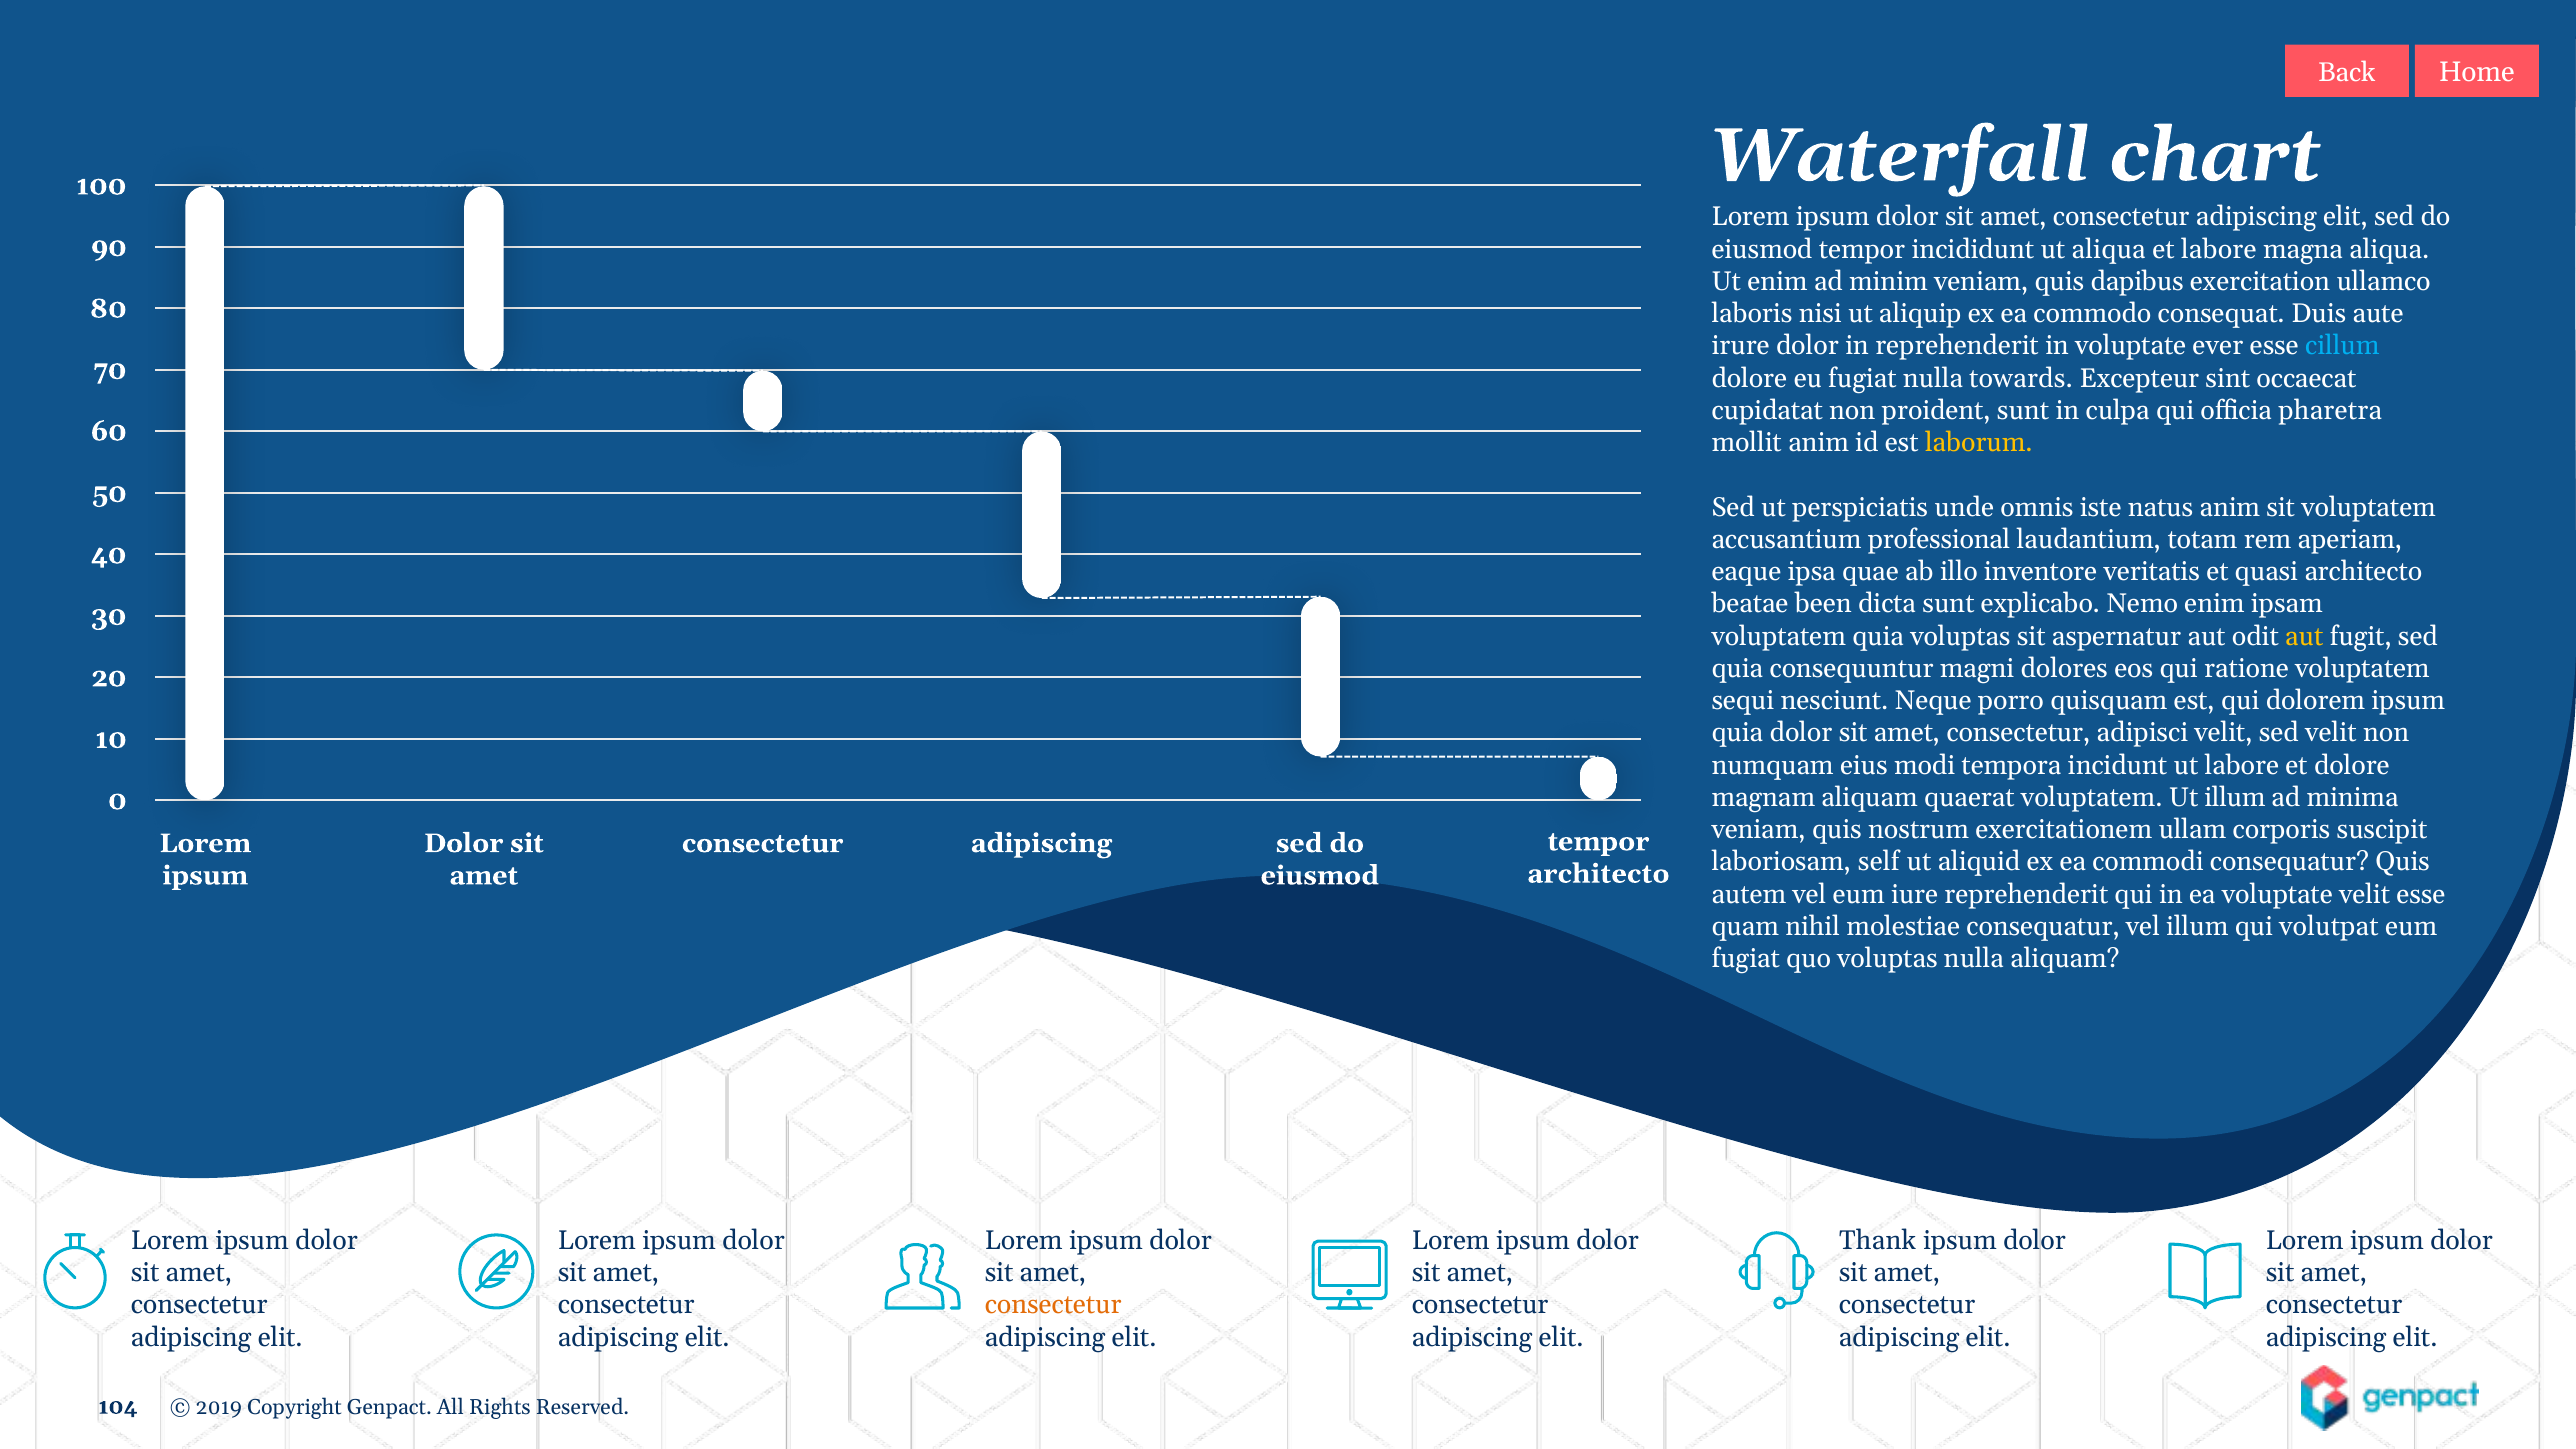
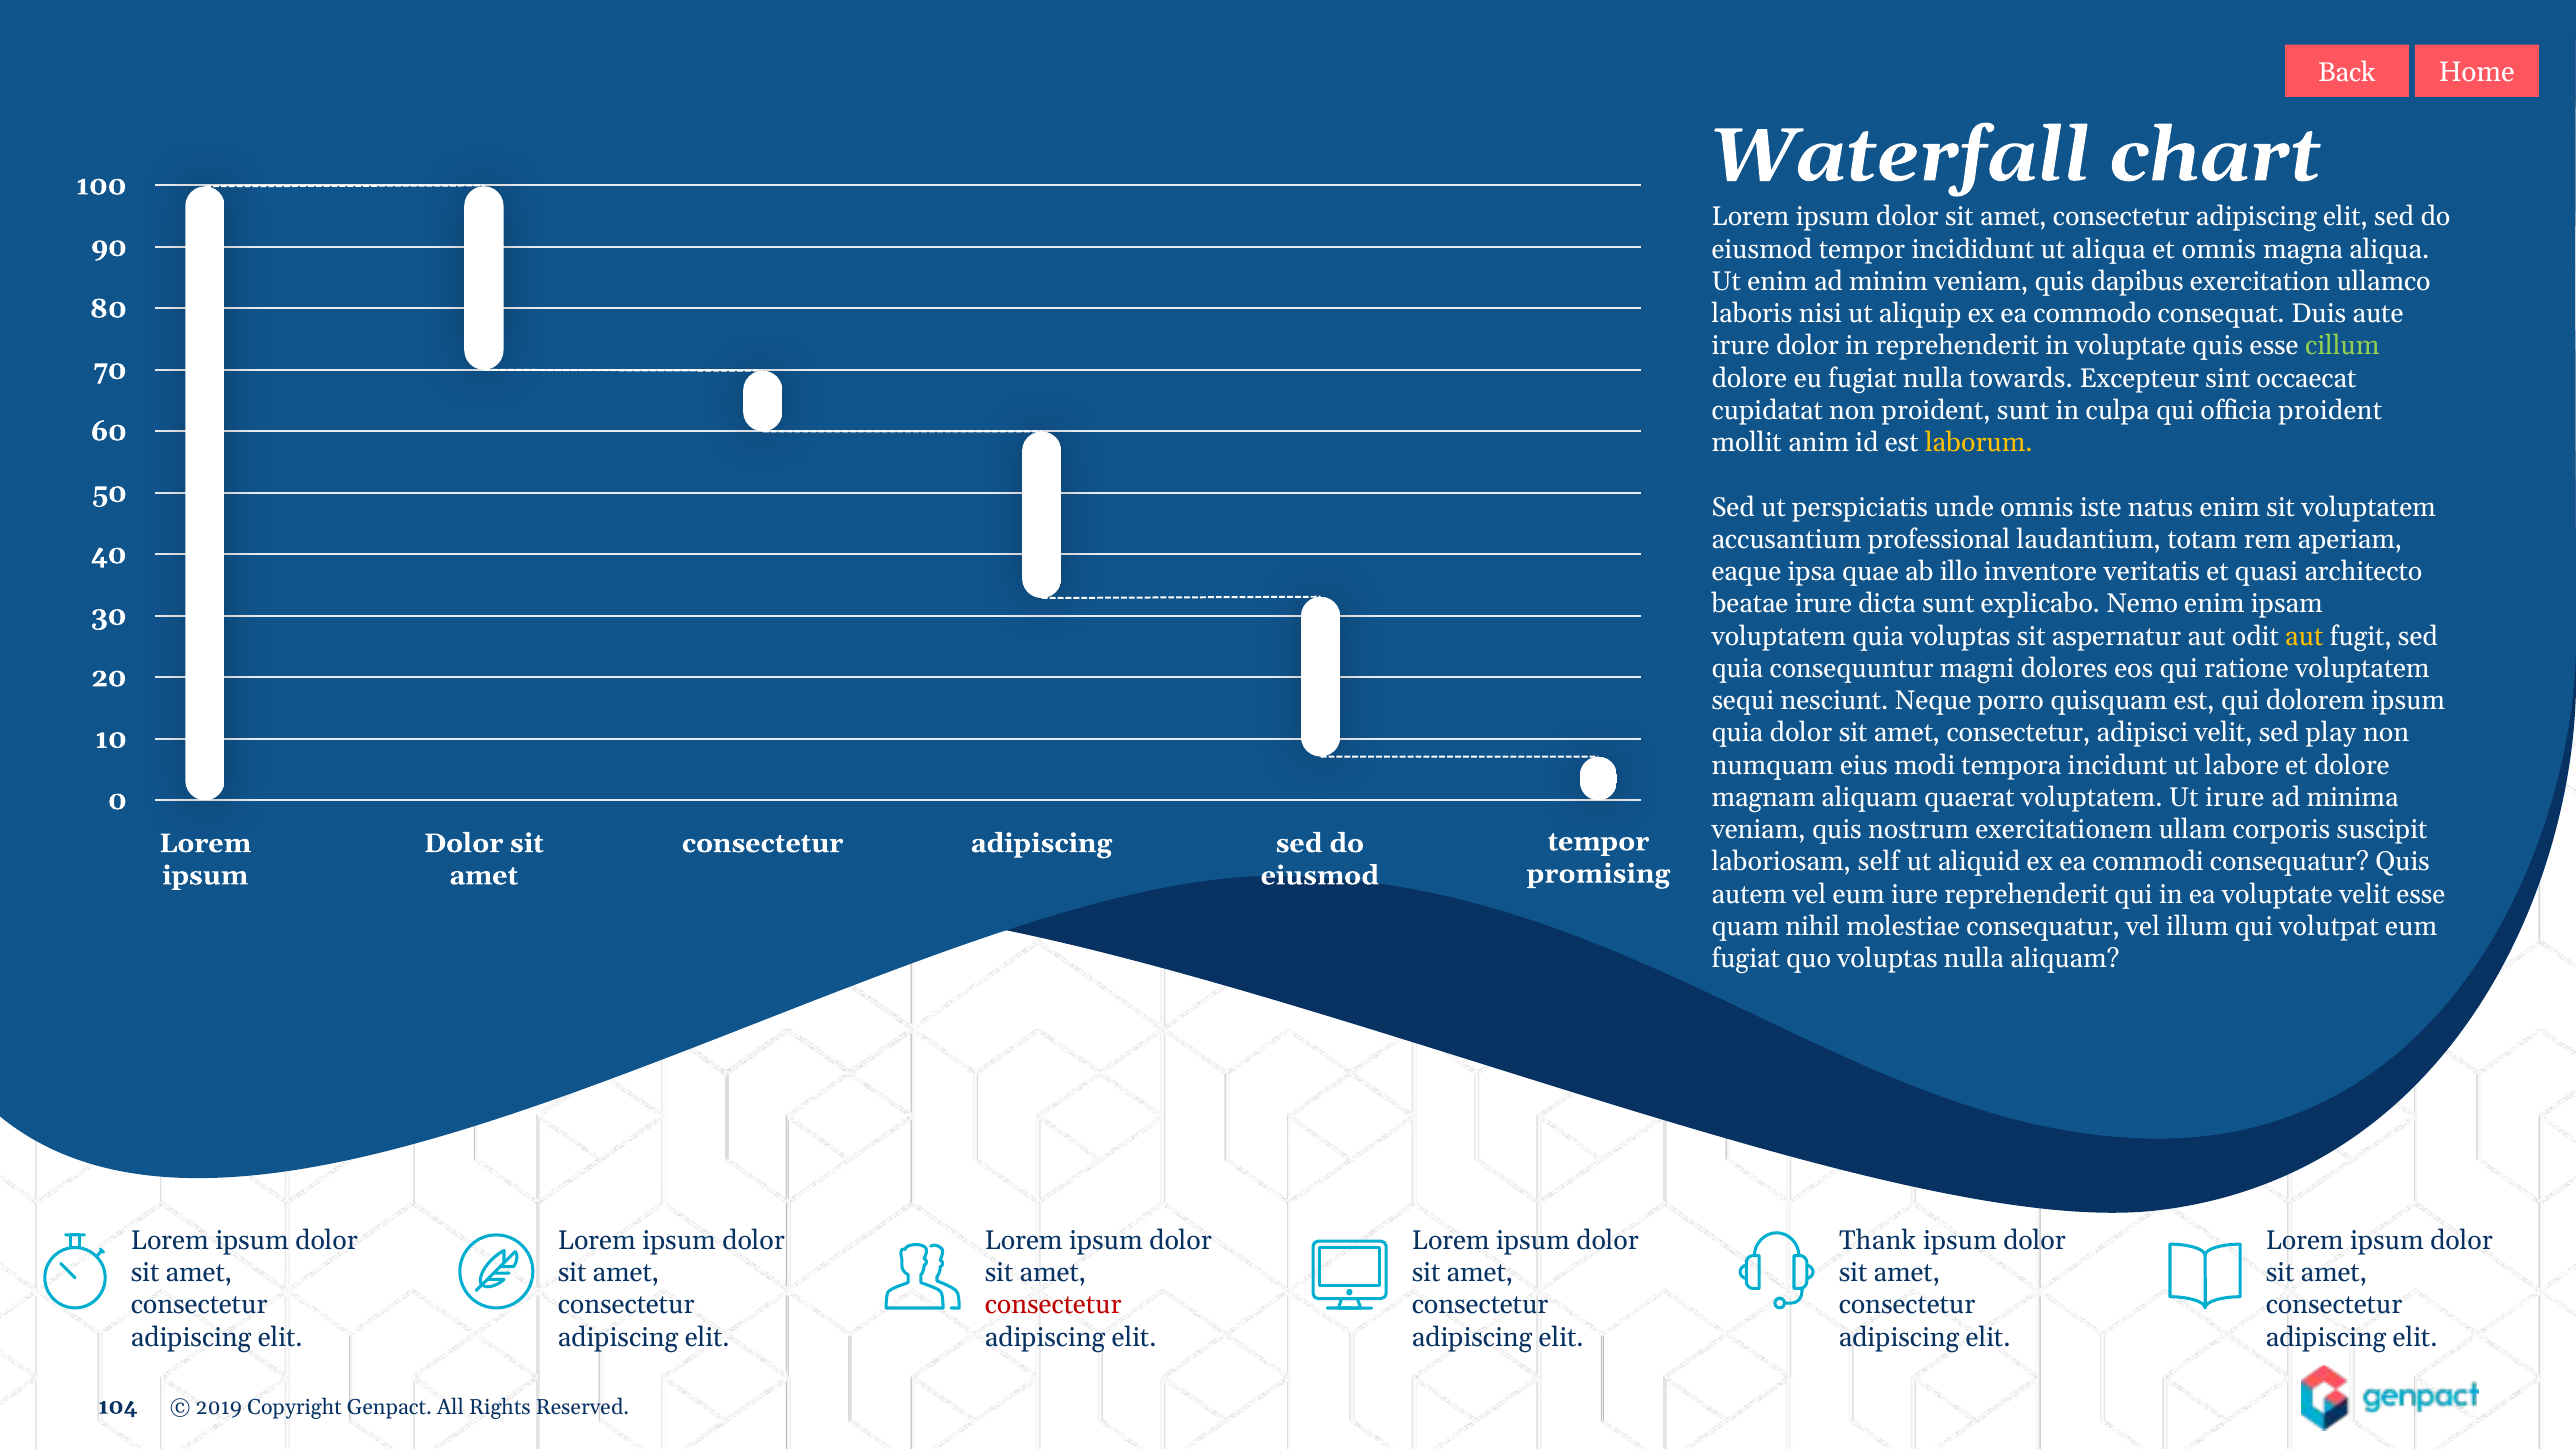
et labore: labore -> omnis
voluptate ever: ever -> quis
cillum colour: light blue -> light green
officia pharetra: pharetra -> proident
natus anim: anim -> enim
beatae been: been -> irure
sed velit: velit -> play
Ut illum: illum -> irure
architecto at (1598, 874): architecto -> promising
consectetur at (1053, 1305) colour: orange -> red
